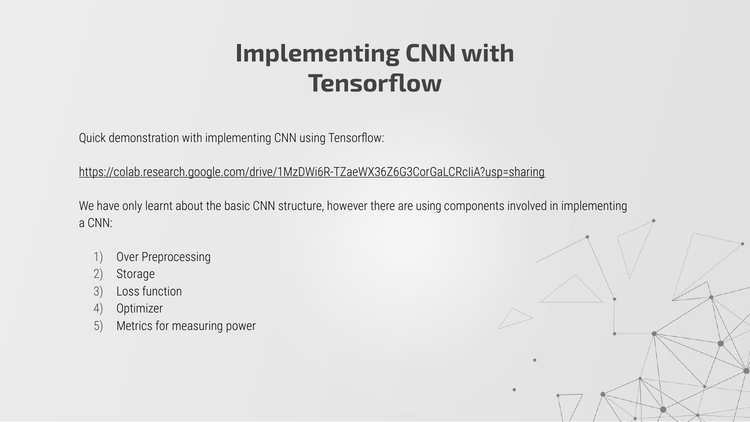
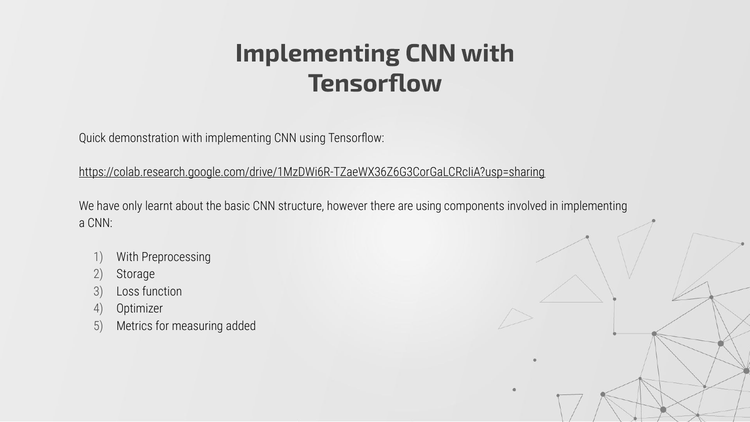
Over at (128, 257): Over -> With
power: power -> added
